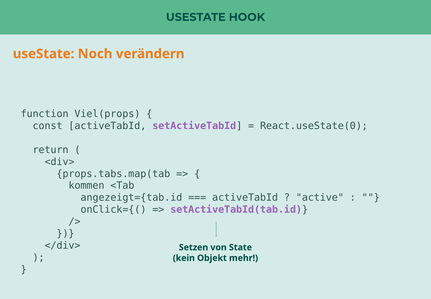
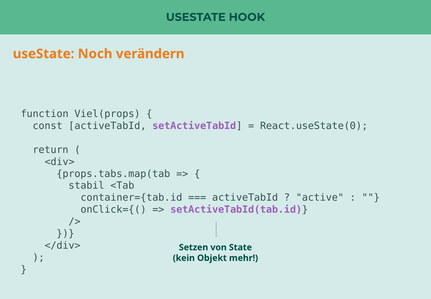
kommen: kommen -> stabil
angezeigt={tab.id: angezeigt={tab.id -> container={tab.id
